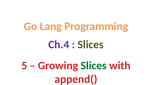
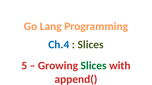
Ch.4 colour: purple -> blue
